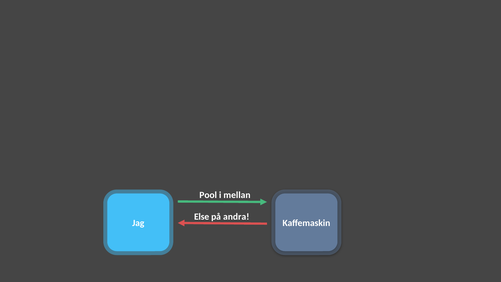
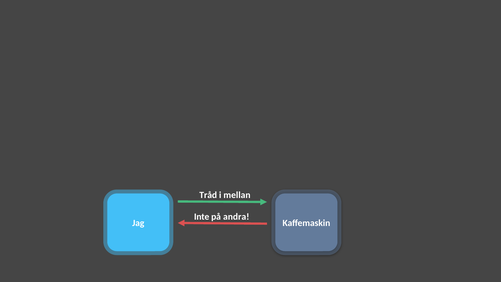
Pool: Pool -> Tråd
Else: Else -> Inte
